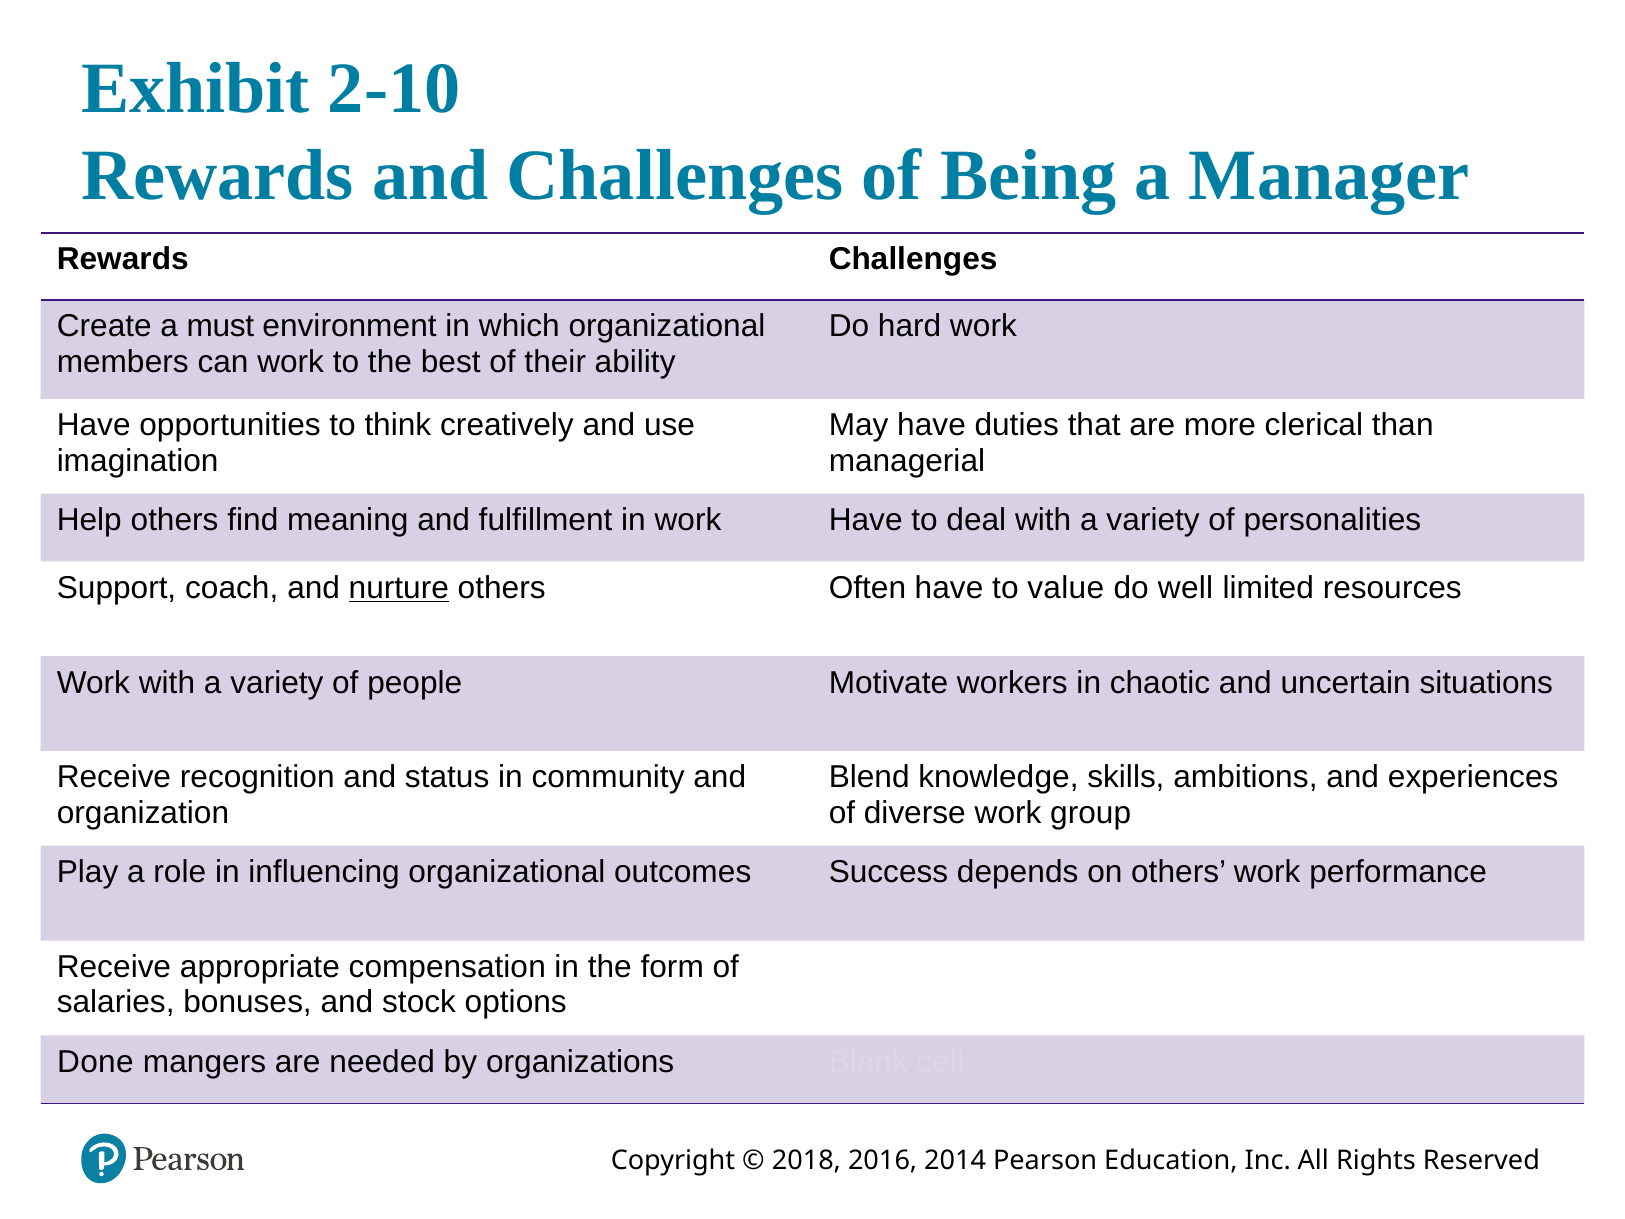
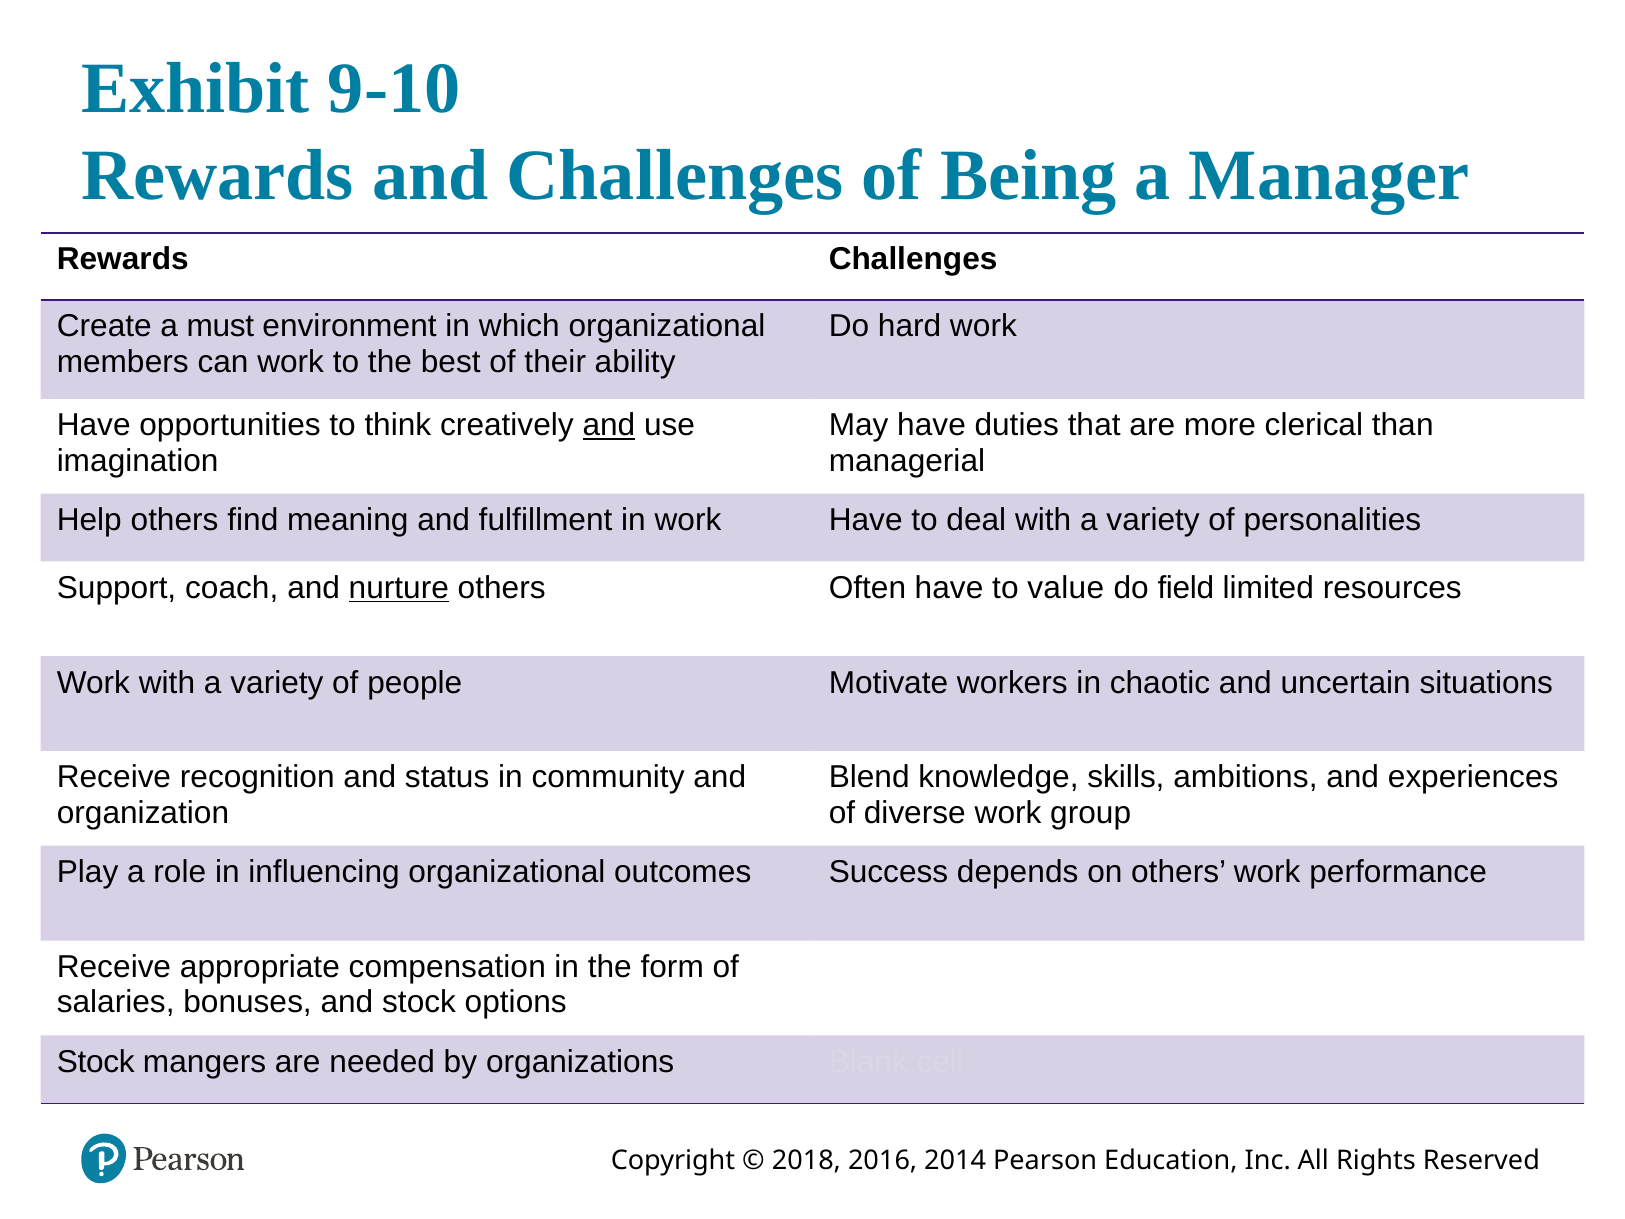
2-10: 2-10 -> 9-10
and at (609, 425) underline: none -> present
well: well -> field
Done at (95, 1061): Done -> Stock
